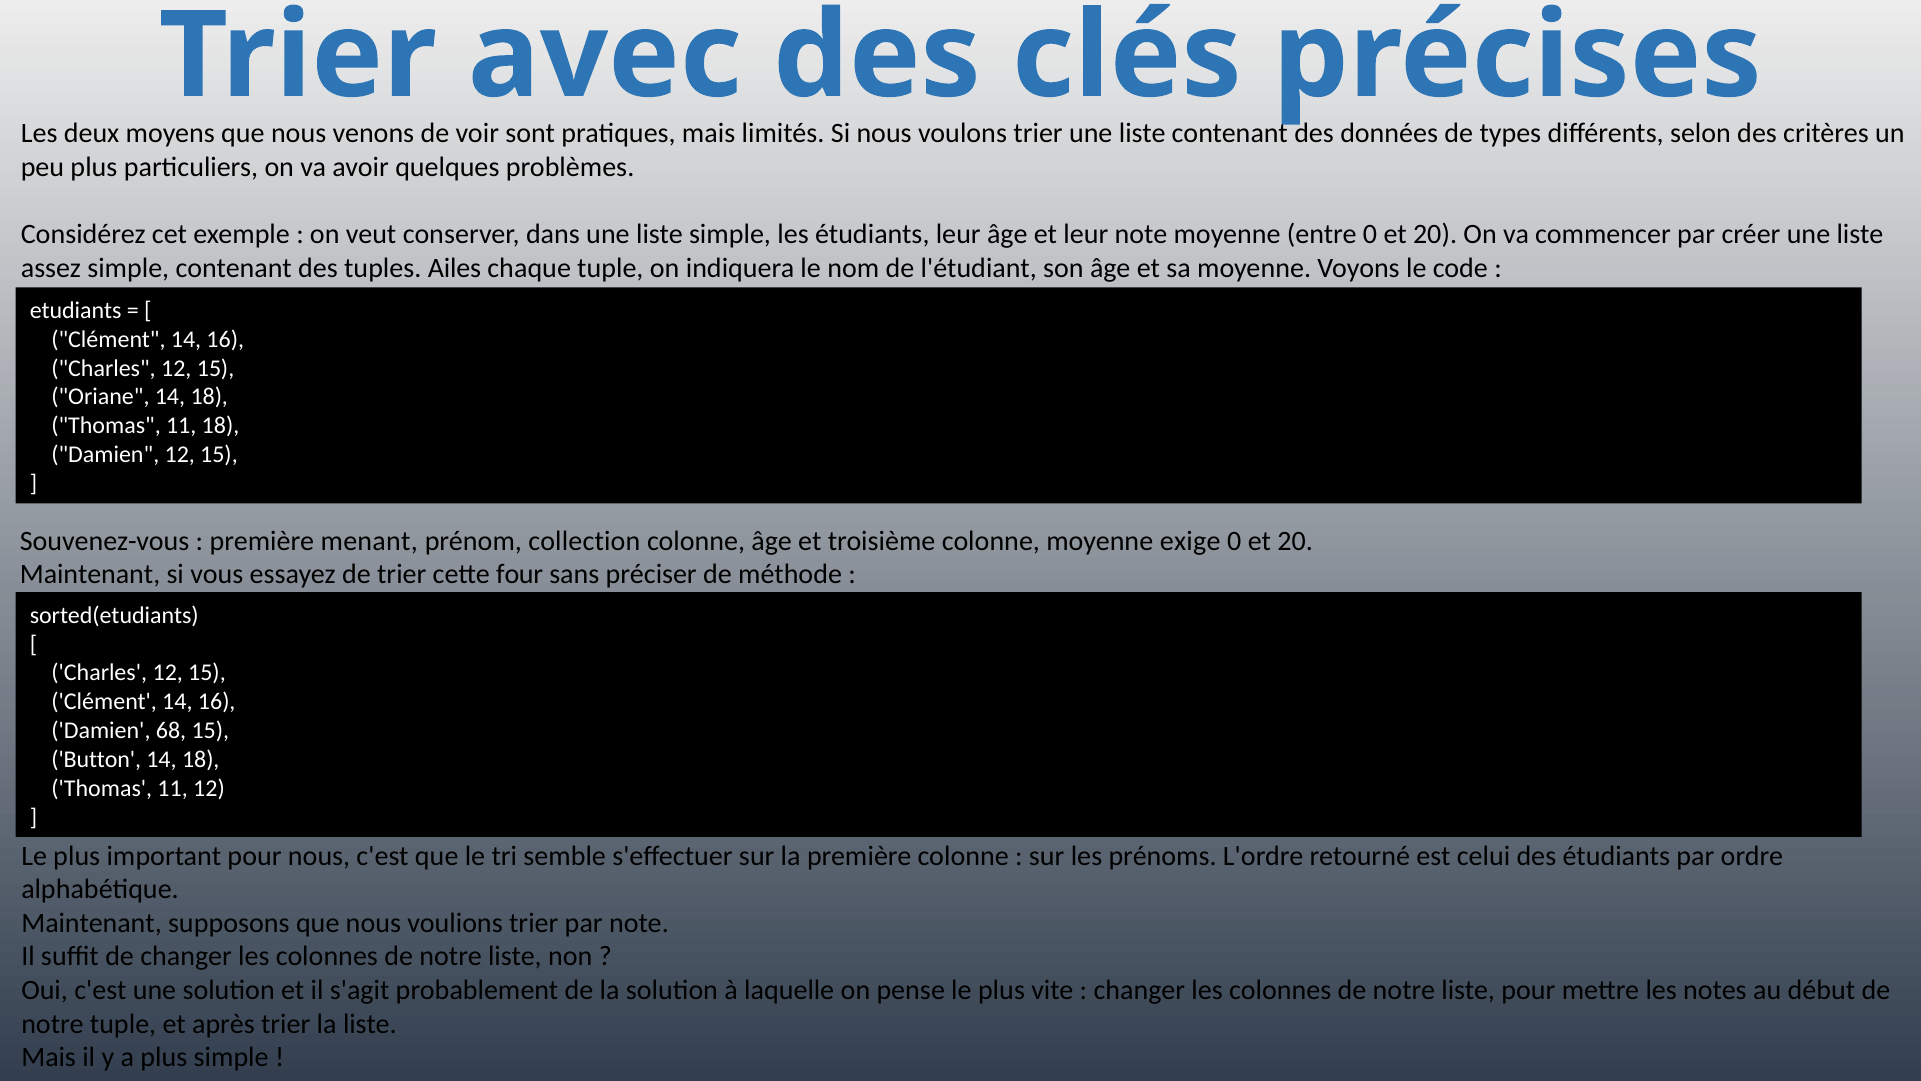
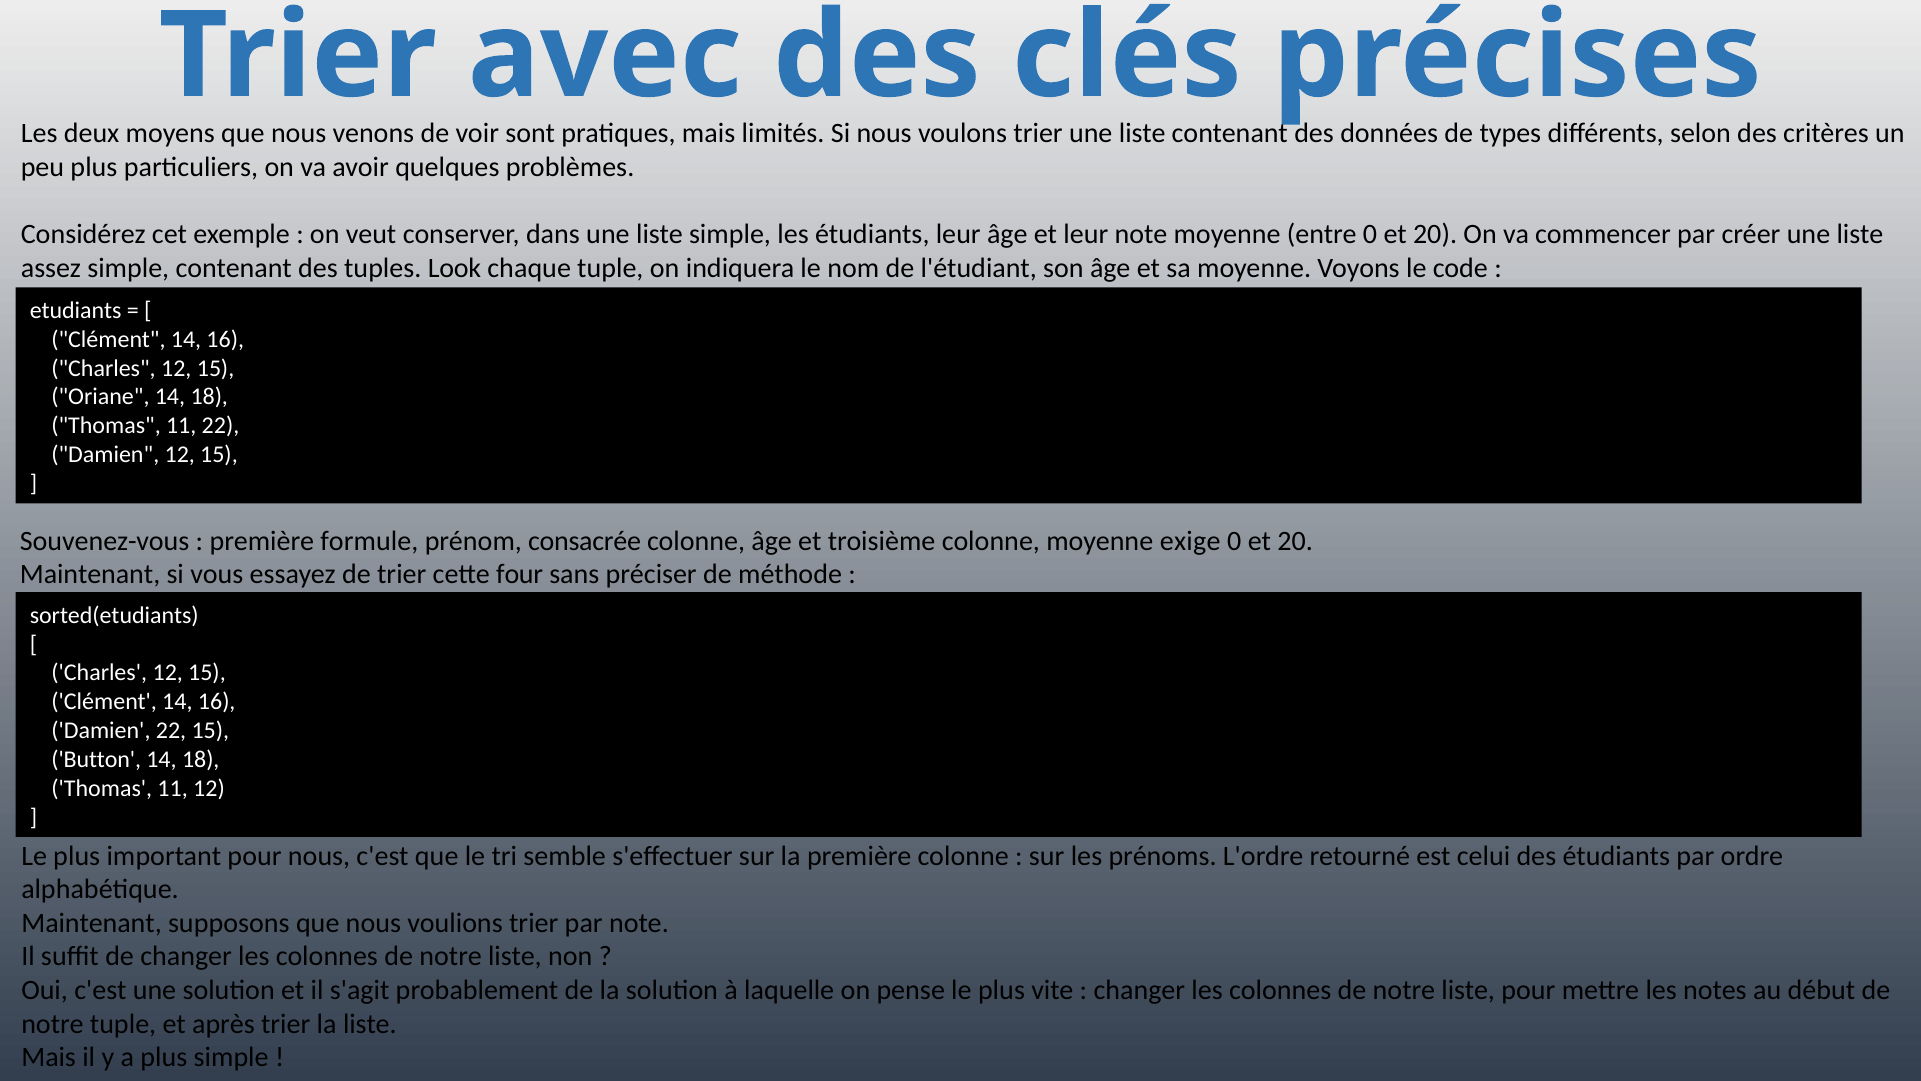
Ailes: Ailes -> Look
11 18: 18 -> 22
menant: menant -> formule
collection: collection -> consacrée
Damien 68: 68 -> 22
